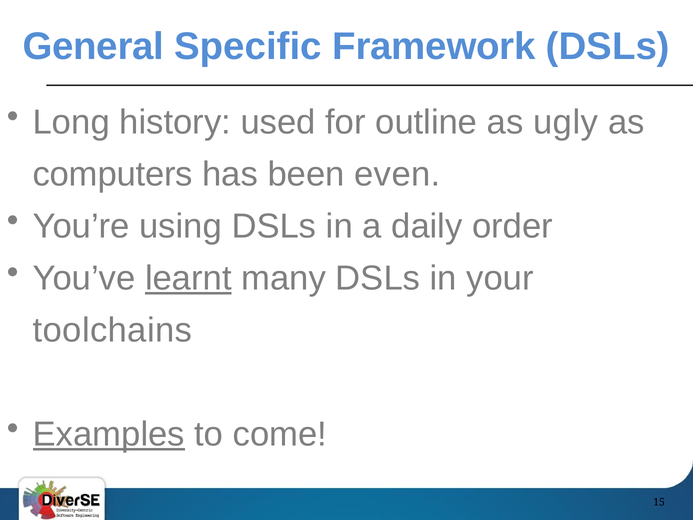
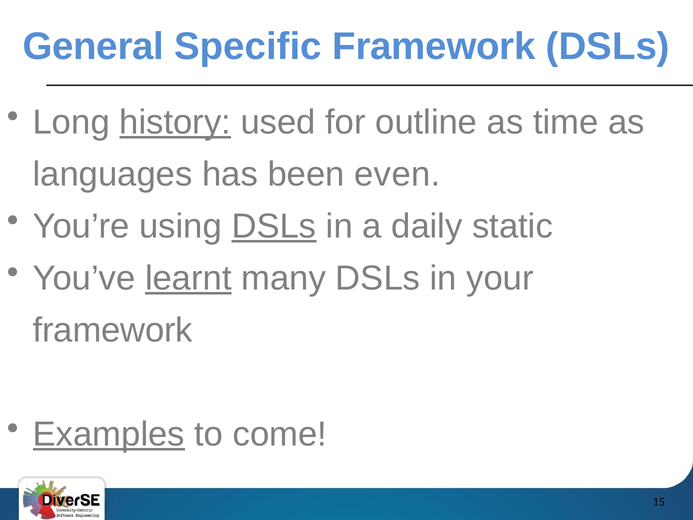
history underline: none -> present
ugly: ugly -> time
computers: computers -> languages
DSLs at (274, 226) underline: none -> present
order: order -> static
toolchains at (112, 330): toolchains -> framework
